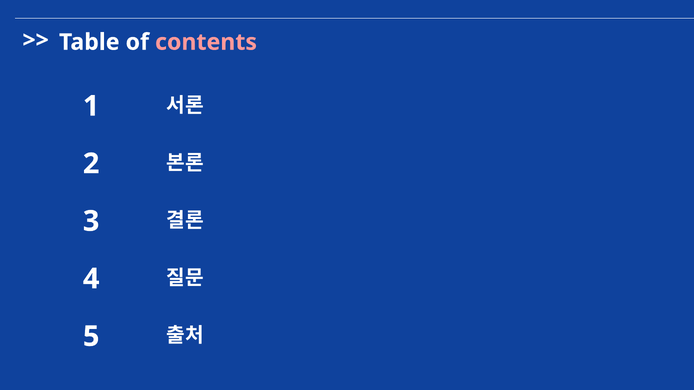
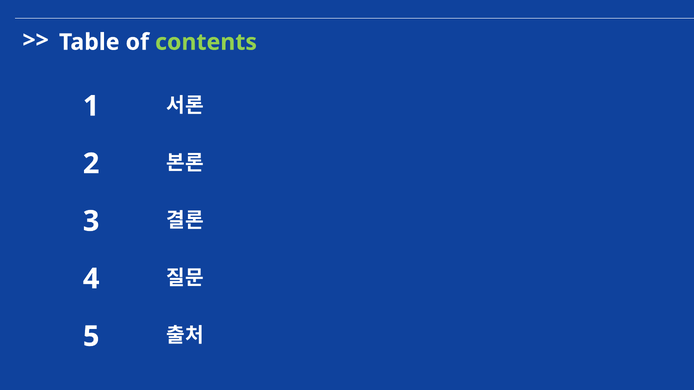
contents colour: pink -> light green
